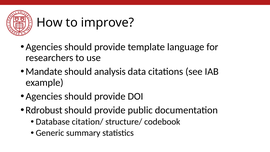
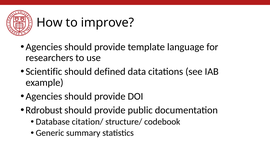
Mandate: Mandate -> Scientific
analysis: analysis -> defined
